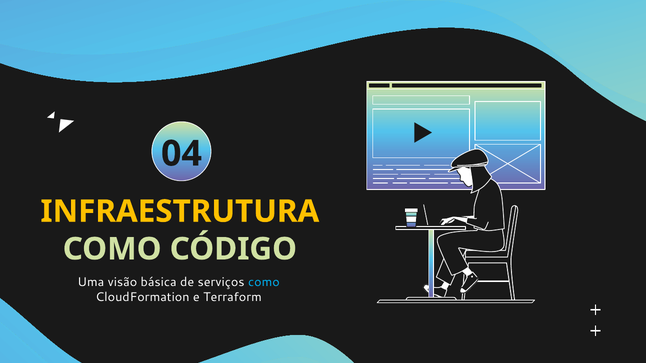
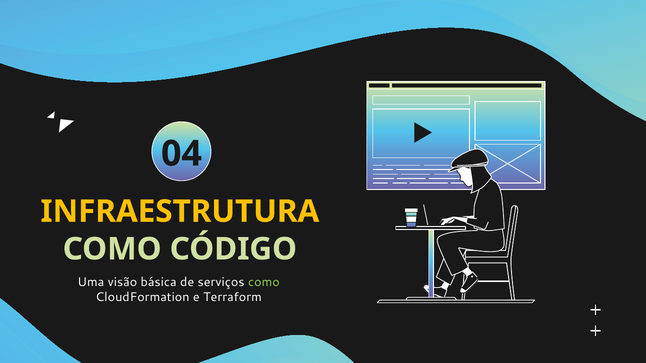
como at (264, 282) colour: light blue -> light green
